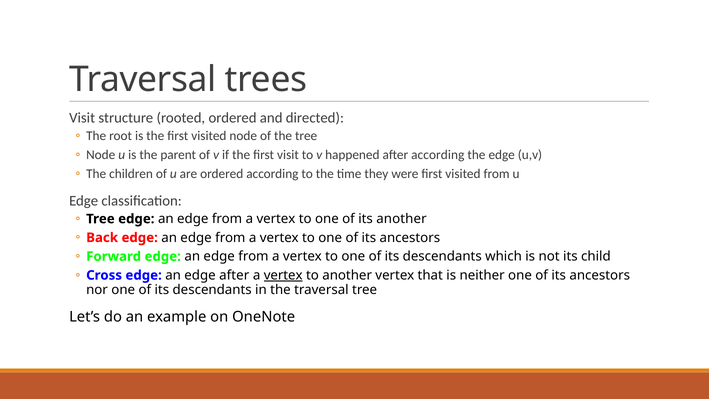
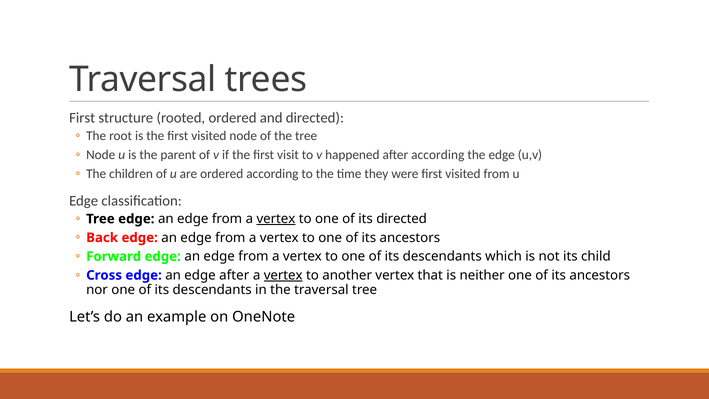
Visit at (82, 118): Visit -> First
vertex at (276, 219) underline: none -> present
its another: another -> directed
